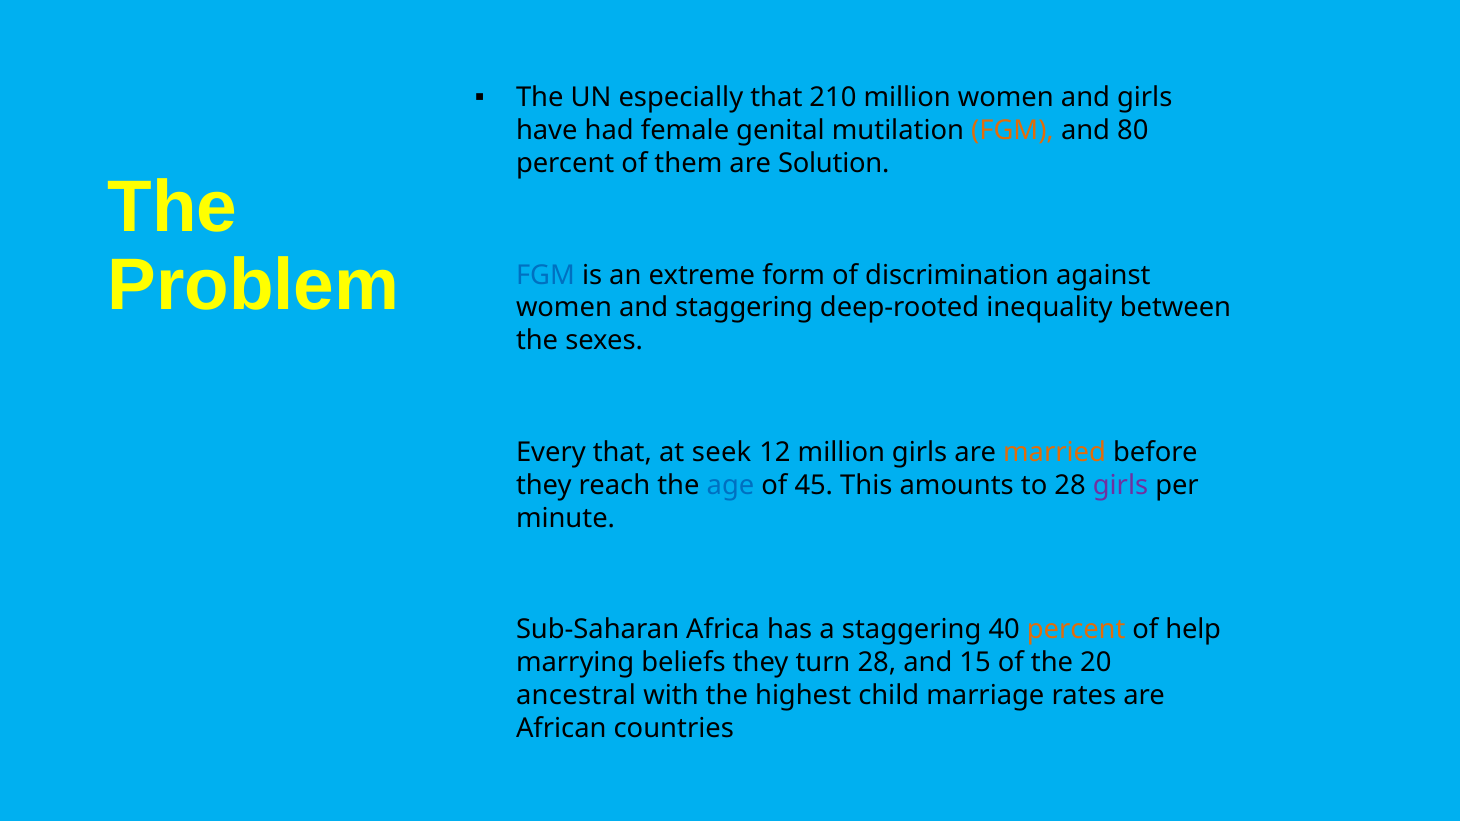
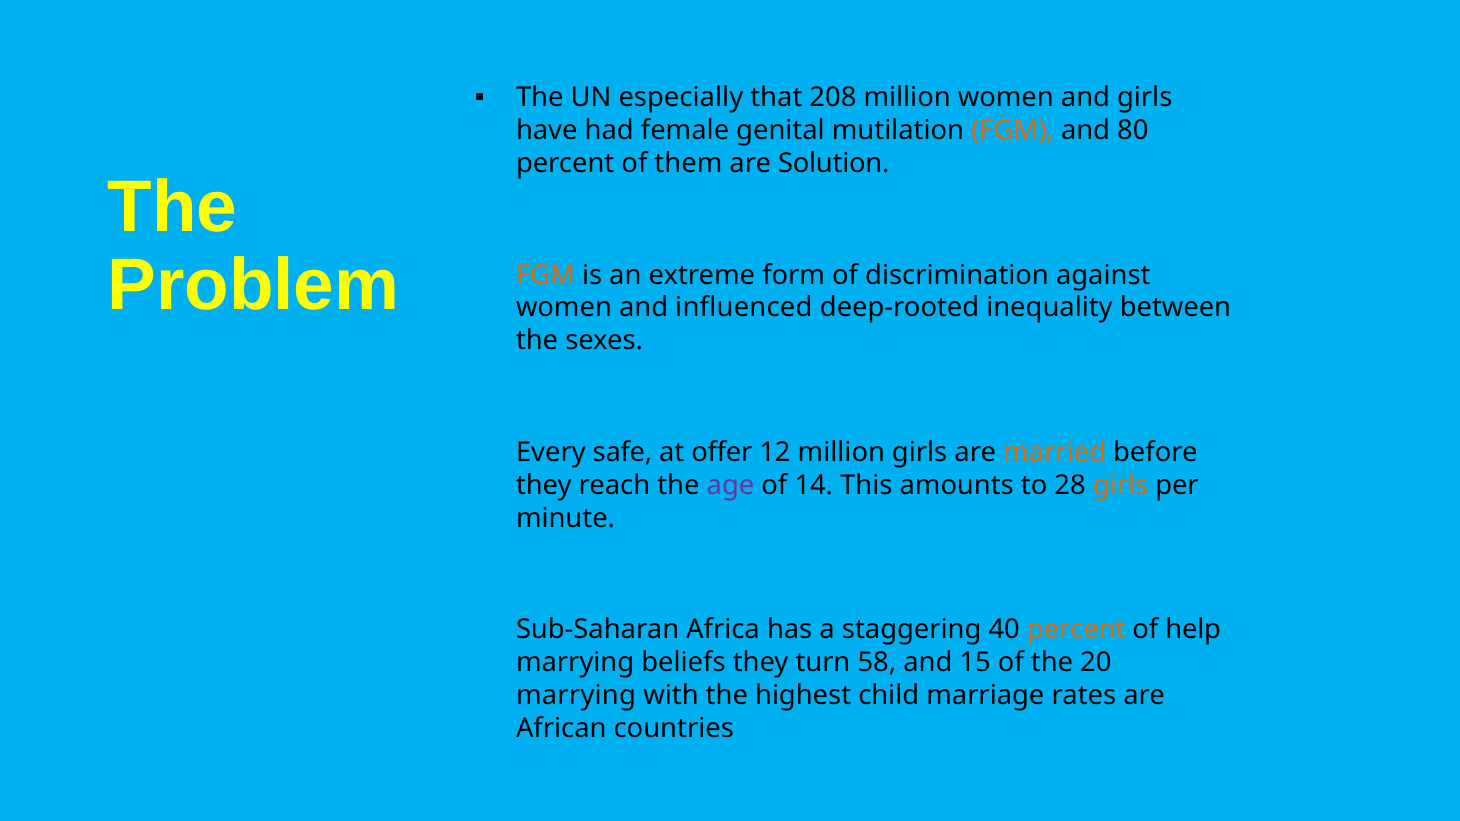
210: 210 -> 208
FGM at (545, 275) colour: blue -> orange
and staggering: staggering -> influenced
Every that: that -> safe
seek: seek -> offer
age colour: blue -> purple
45: 45 -> 14
girls at (1120, 485) colour: purple -> orange
turn 28: 28 -> 58
ancestral at (576, 696): ancestral -> marrying
